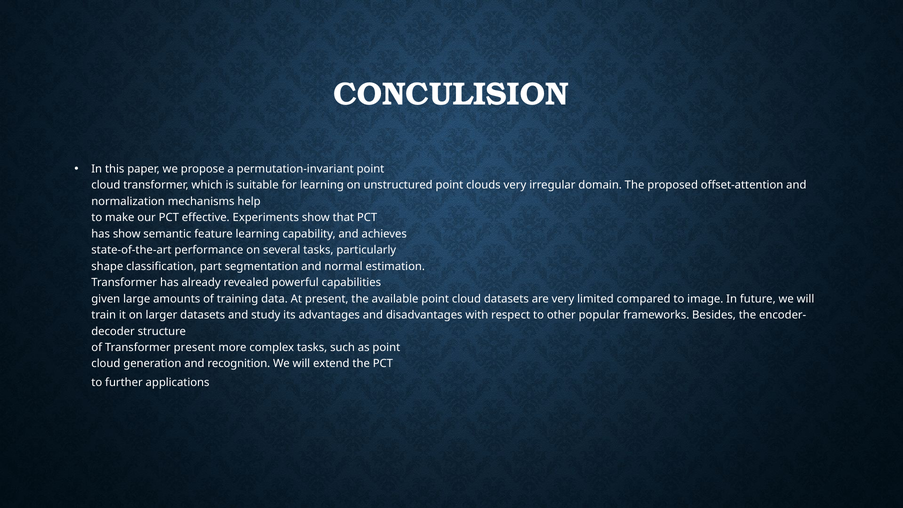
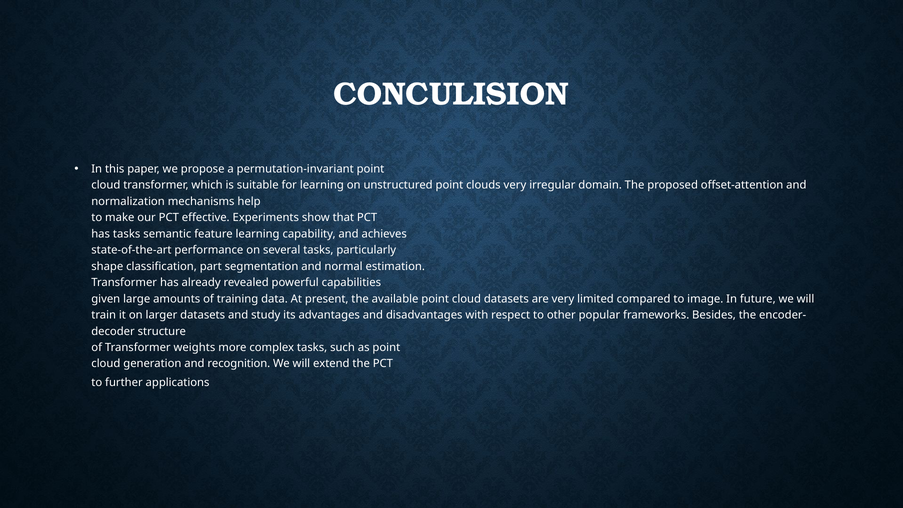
has show: show -> tasks
Transformer present: present -> weights
